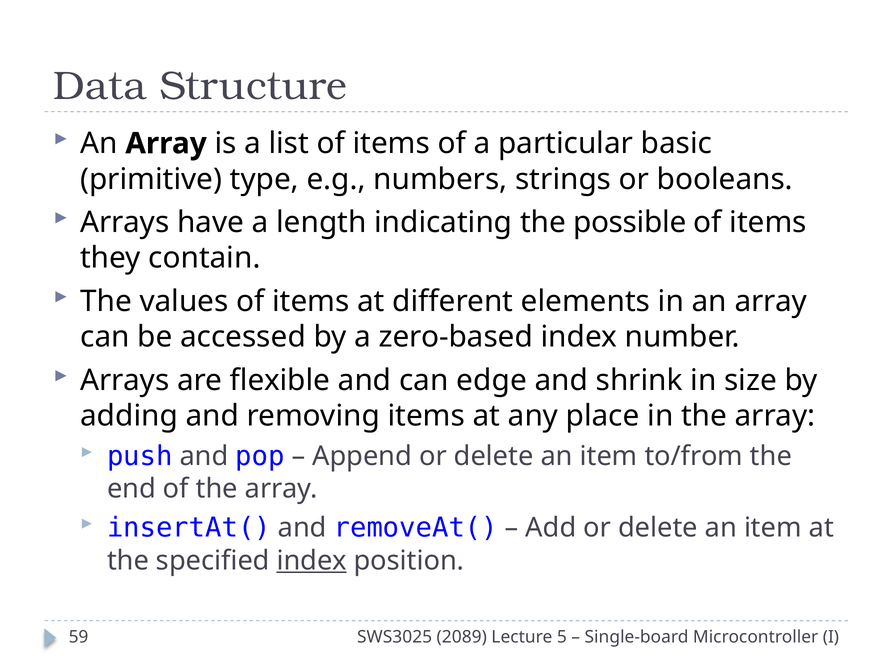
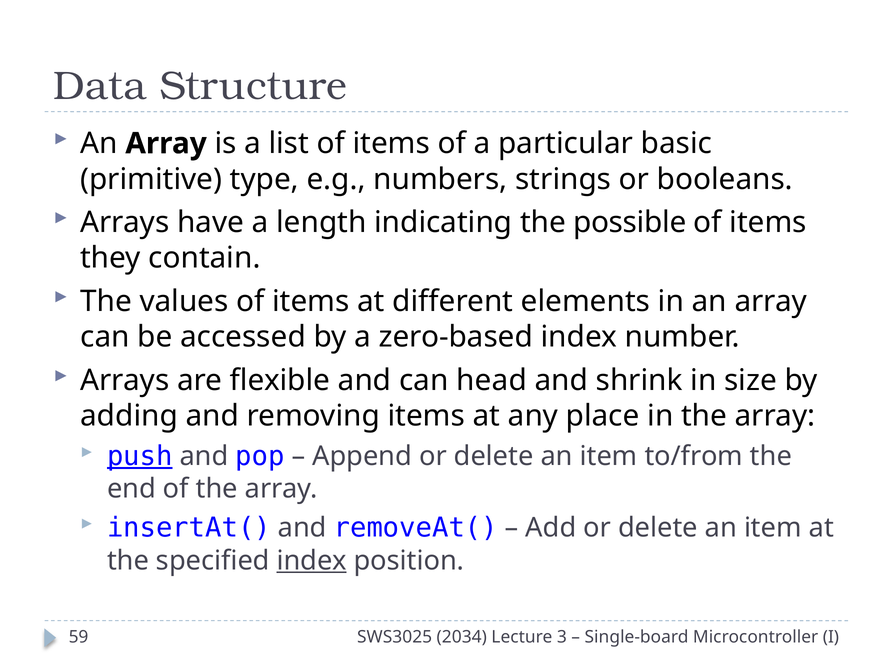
edge: edge -> head
push underline: none -> present
2089: 2089 -> 2034
5: 5 -> 3
